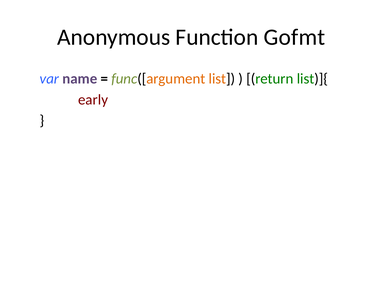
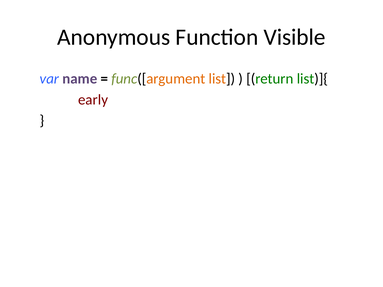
Gofmt: Gofmt -> Visible
